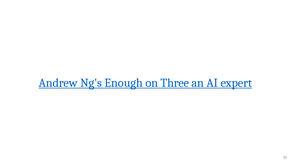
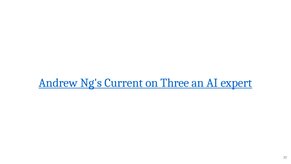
Enough: Enough -> Current
